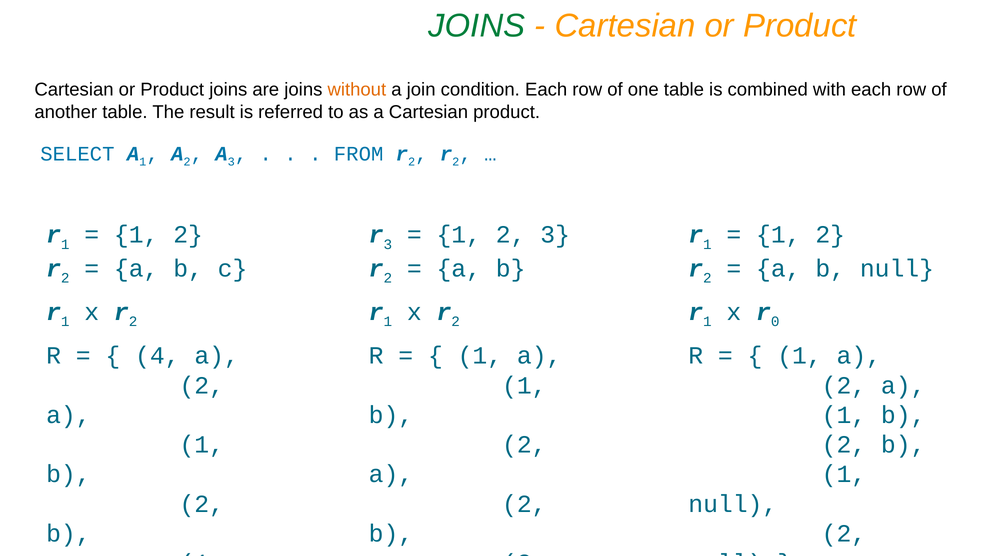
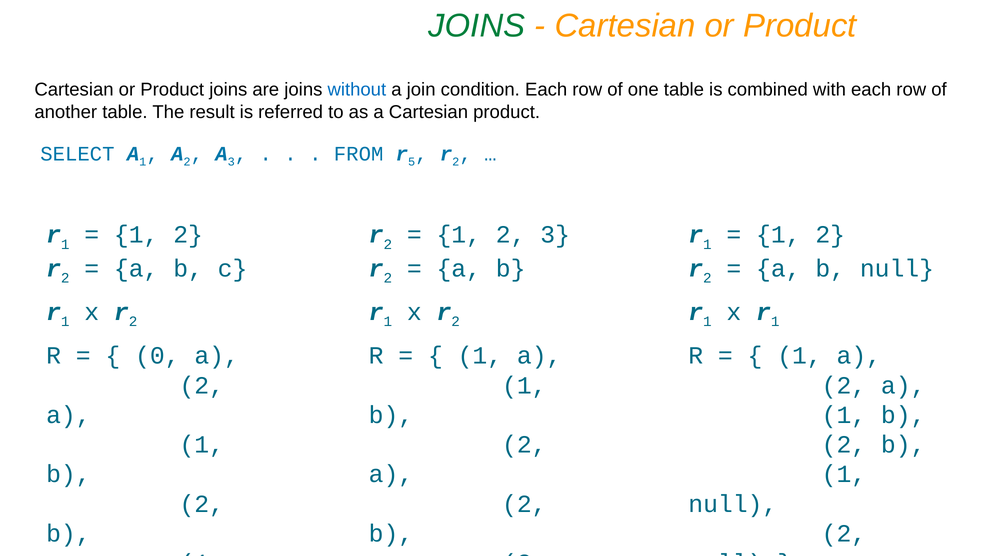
without colour: orange -> blue
FROM r 2: 2 -> 5
3 at (388, 244): 3 -> 2
x r 0: 0 -> 1
4 at (157, 356): 4 -> 0
